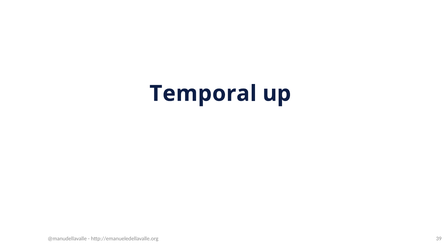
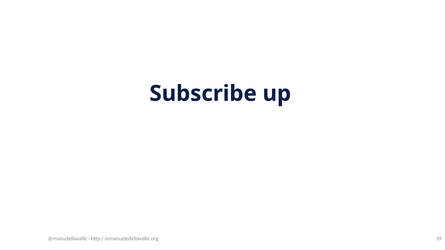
Temporal: Temporal -> Subscribe
